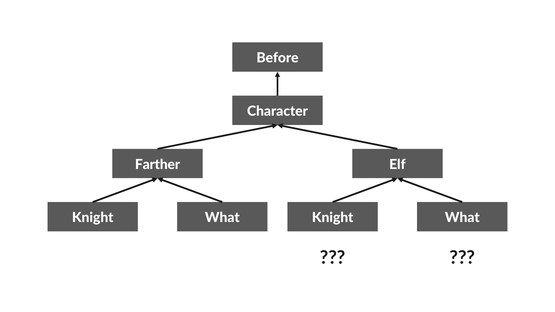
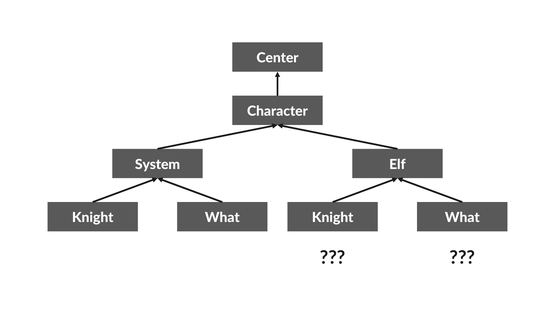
Before: Before -> Center
Farther: Farther -> System
